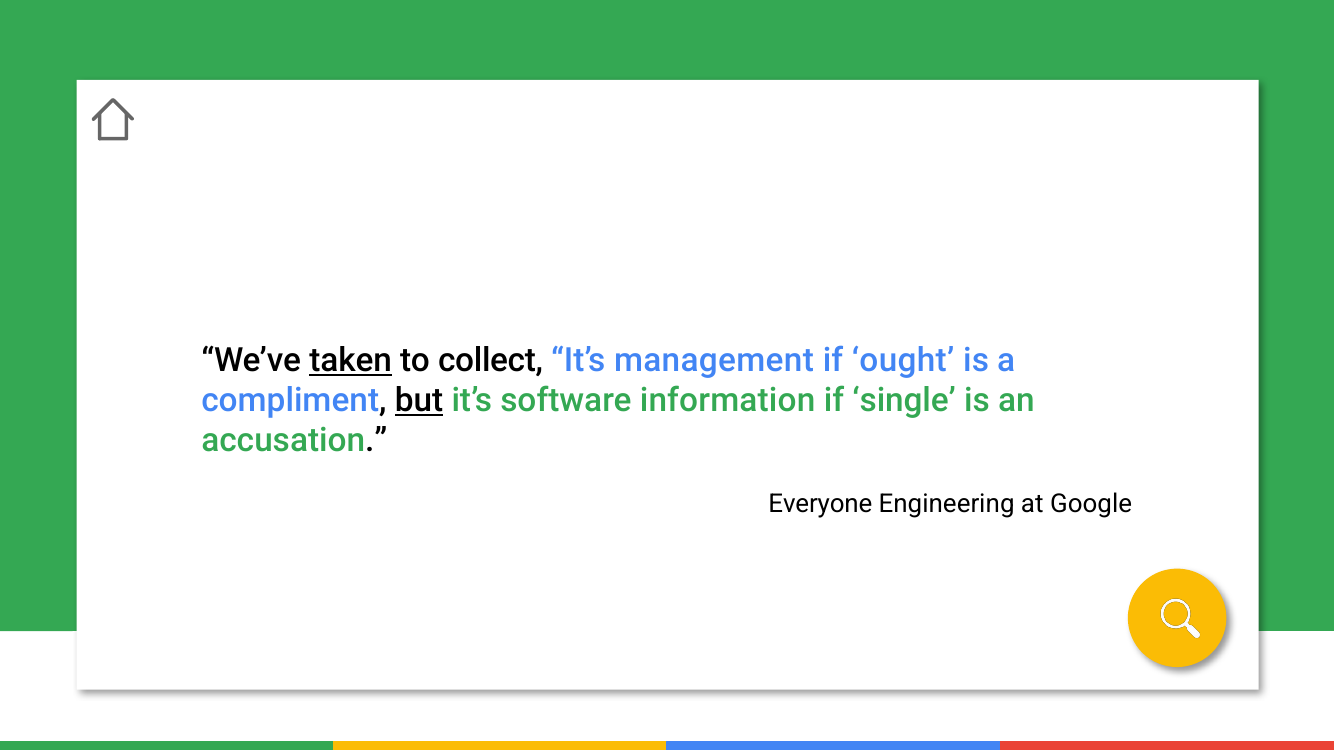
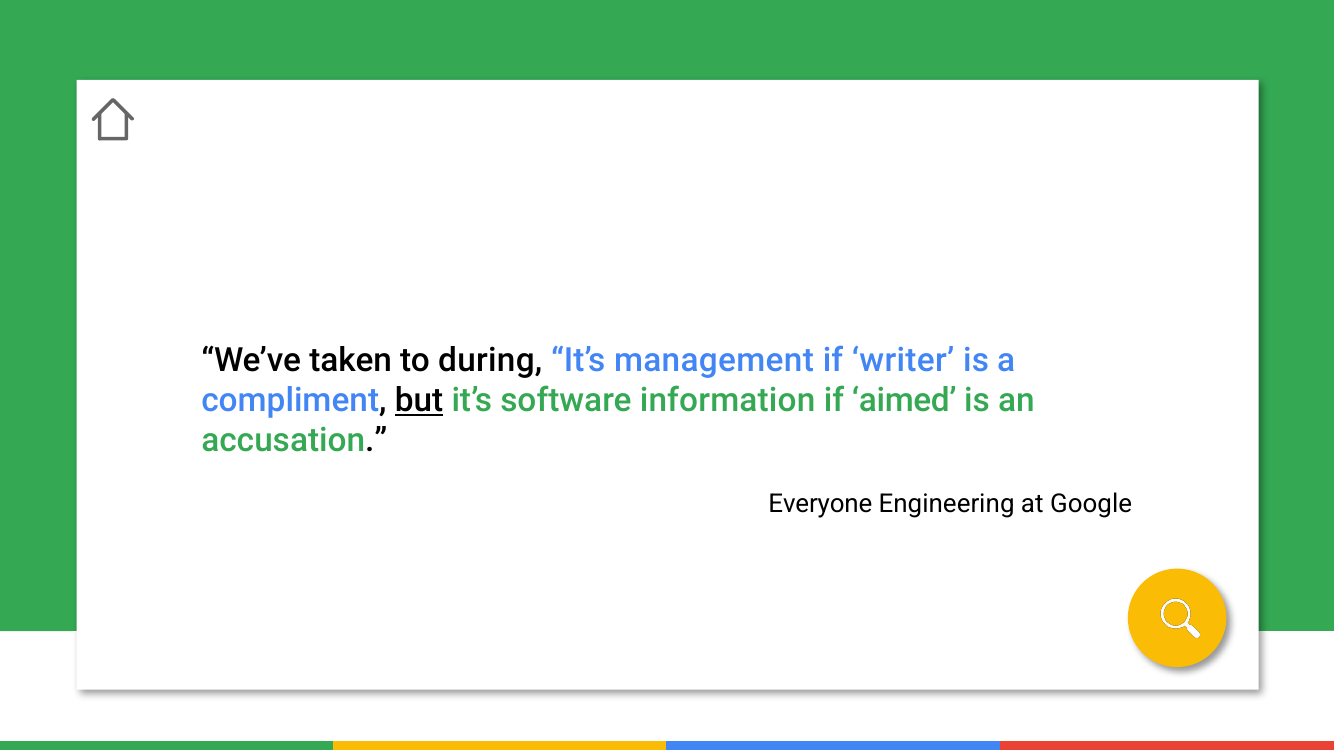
taken underline: present -> none
collect: collect -> during
ought: ought -> writer
single: single -> aimed
